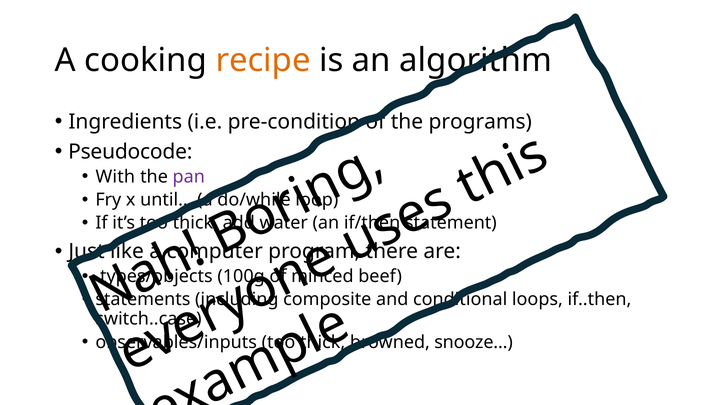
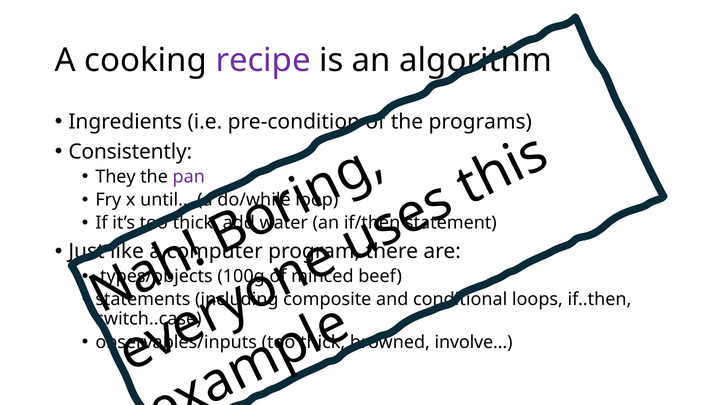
recipe colour: orange -> purple
Pseudocode: Pseudocode -> Consistently
With: With -> They
snooze…: snooze… -> involve…
